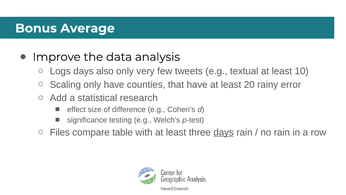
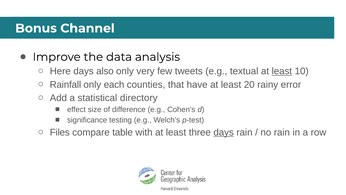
Average: Average -> Channel
Logs: Logs -> Here
least at (282, 71) underline: none -> present
Scaling: Scaling -> Rainfall
only have: have -> each
research: research -> directory
